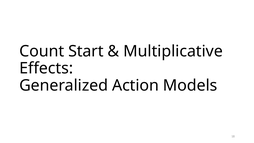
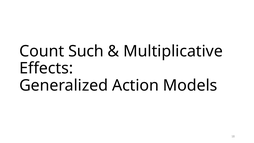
Start: Start -> Such
